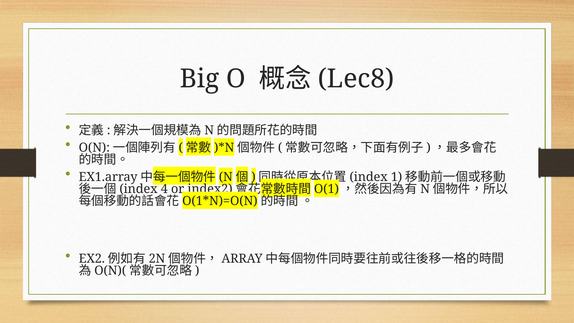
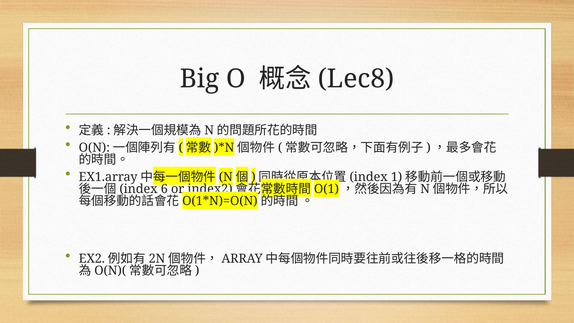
4: 4 -> 6
